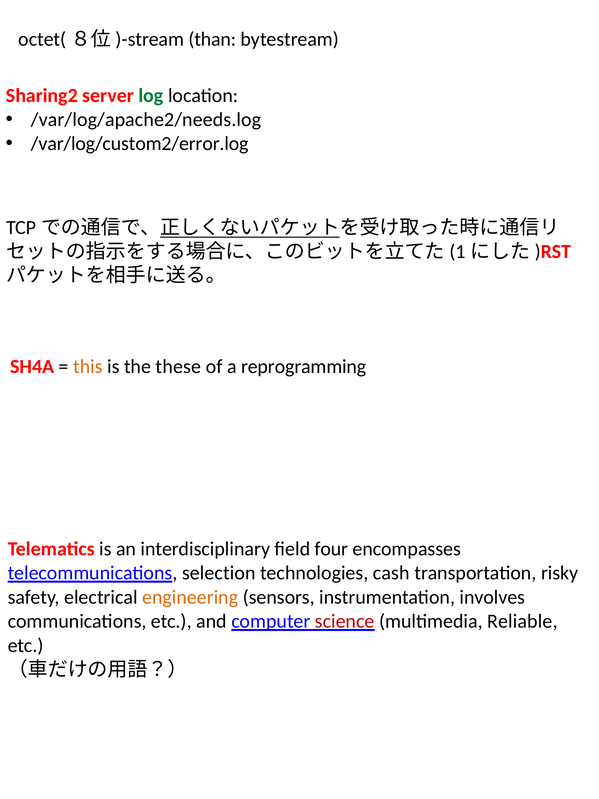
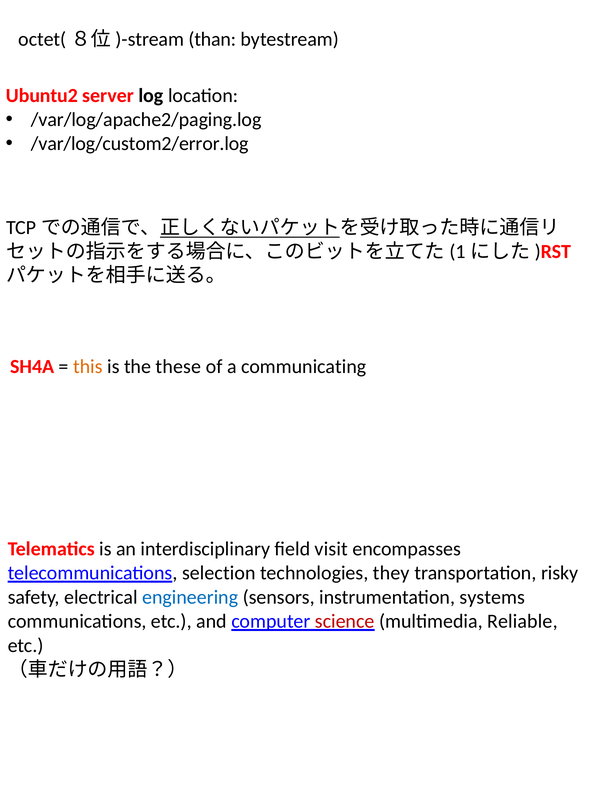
Sharing2: Sharing2 -> Ubuntu2
log colour: green -> black
/var/log/apache2/needs.log: /var/log/apache2/needs.log -> /var/log/apache2/paging.log
reprogramming: reprogramming -> communicating
four: four -> visit
cash: cash -> they
engineering colour: orange -> blue
involves: involves -> systems
